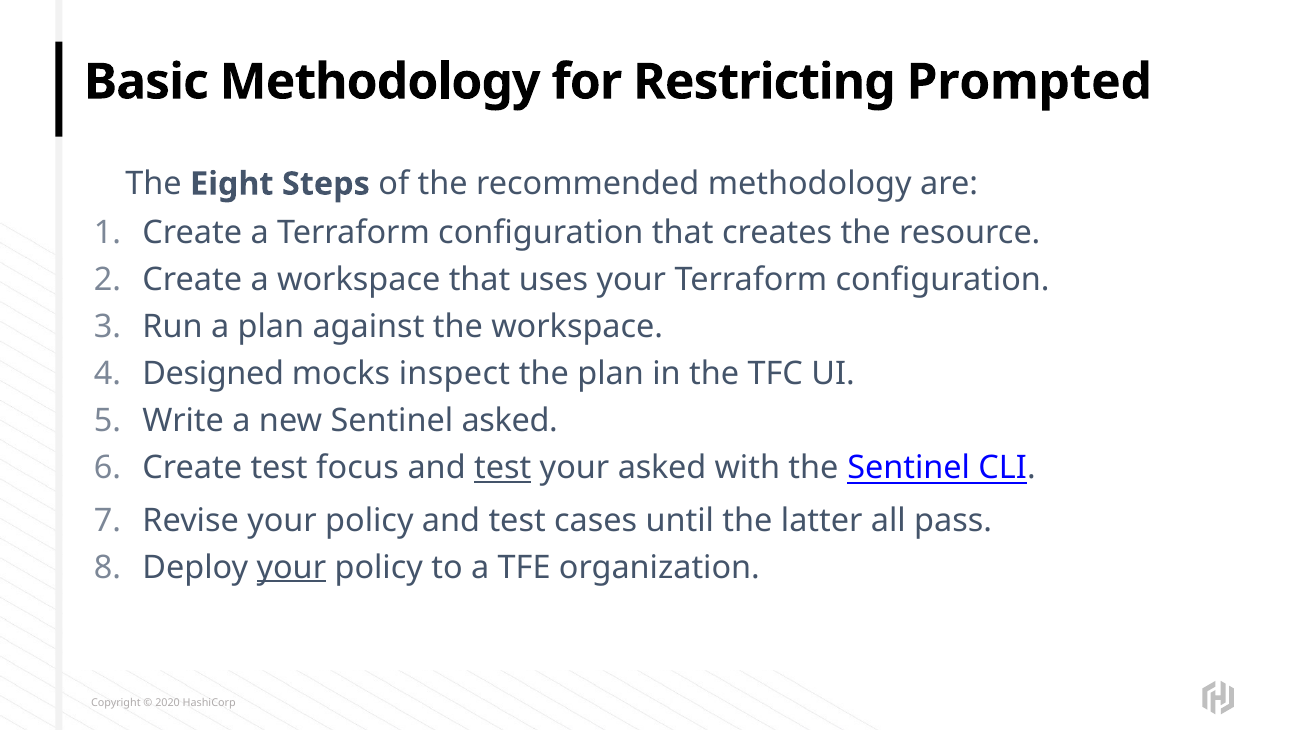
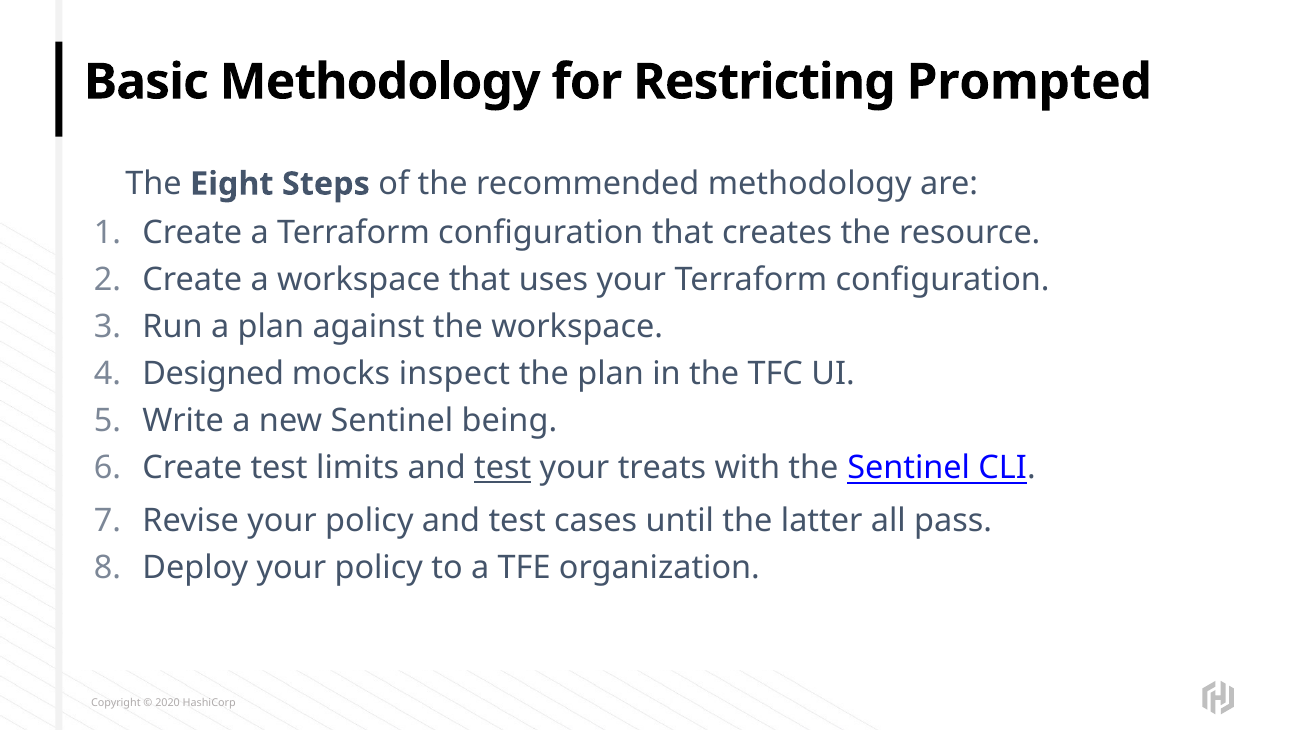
Sentinel asked: asked -> being
focus: focus -> limits
your asked: asked -> treats
your at (291, 567) underline: present -> none
